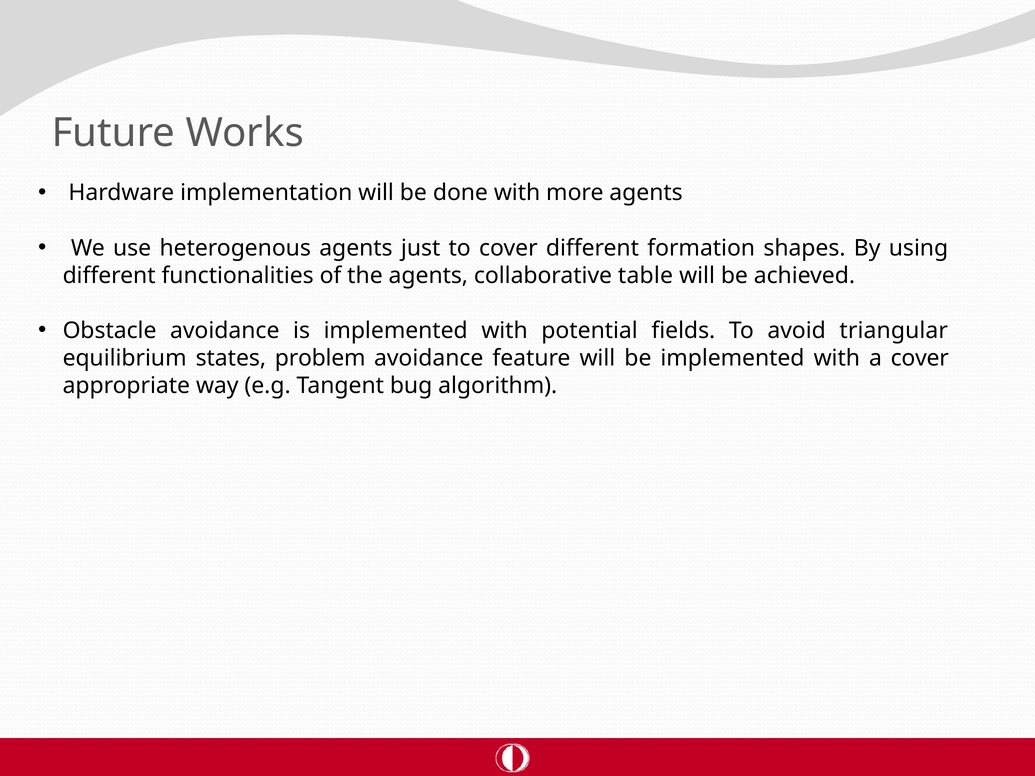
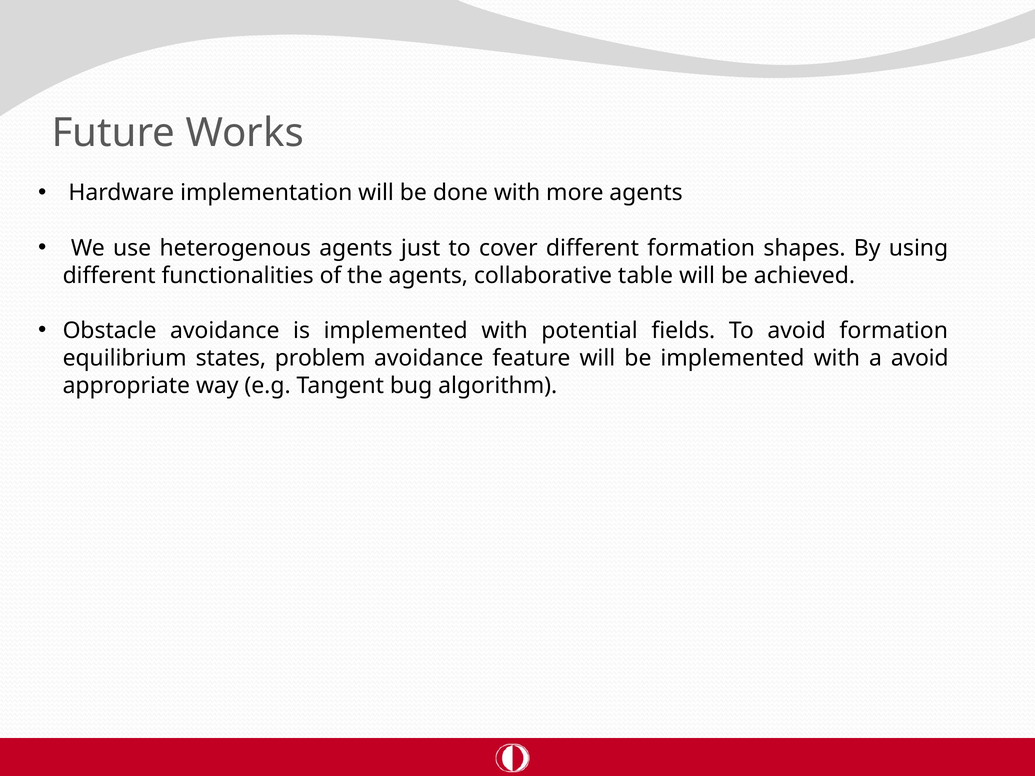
avoid triangular: triangular -> formation
a cover: cover -> avoid
